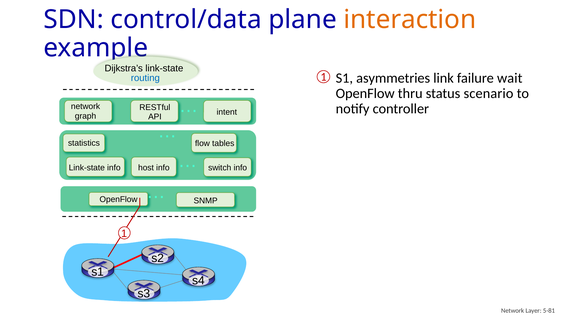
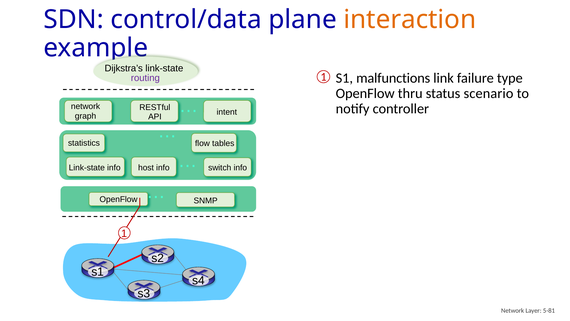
asymmetries: asymmetries -> malfunctions
wait: wait -> type
routing colour: blue -> purple
